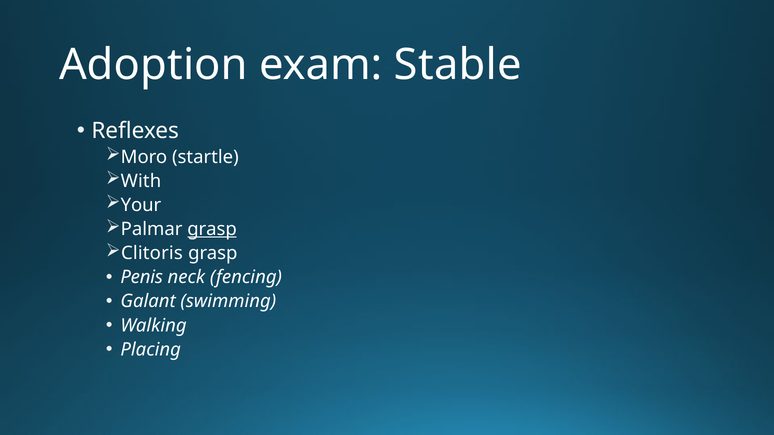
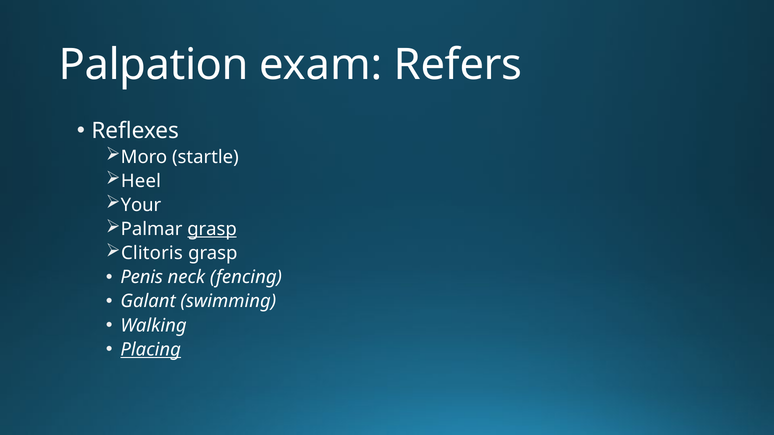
Adoption: Adoption -> Palpation
Stable: Stable -> Refers
With: With -> Heel
Placing underline: none -> present
